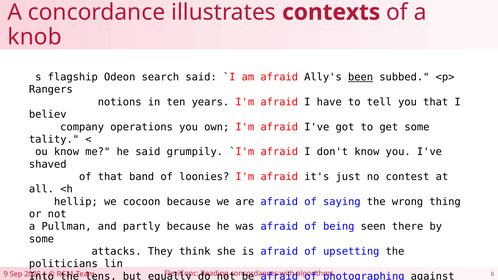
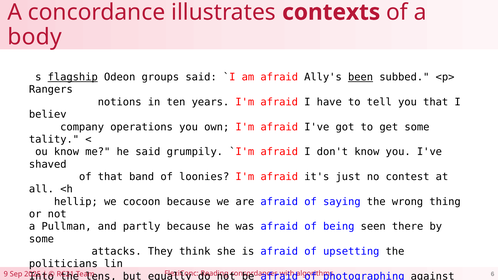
knob: knob -> body
flagship underline: none -> present
search: search -> groups
